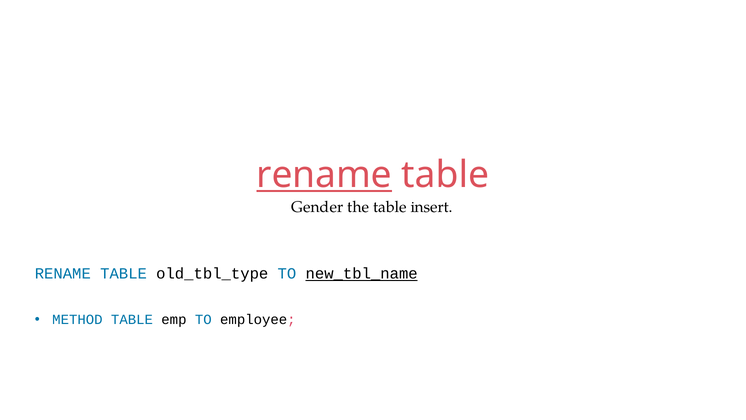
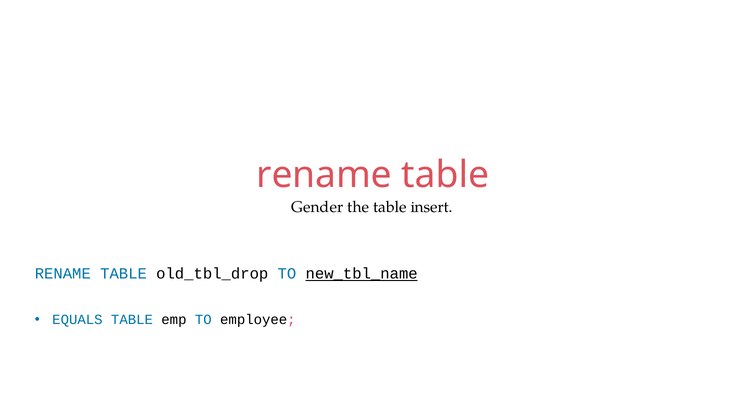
rename at (324, 175) underline: present -> none
old_tbl_type: old_tbl_type -> old_tbl_drop
METHOD: METHOD -> EQUALS
